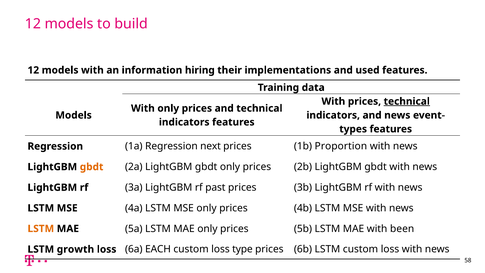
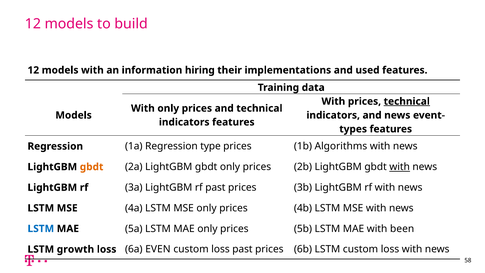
next: next -> type
Proportion: Proportion -> Algorithms
with at (400, 167) underline: none -> present
LSTM at (41, 229) colour: orange -> blue
EACH: EACH -> EVEN
loss type: type -> past
